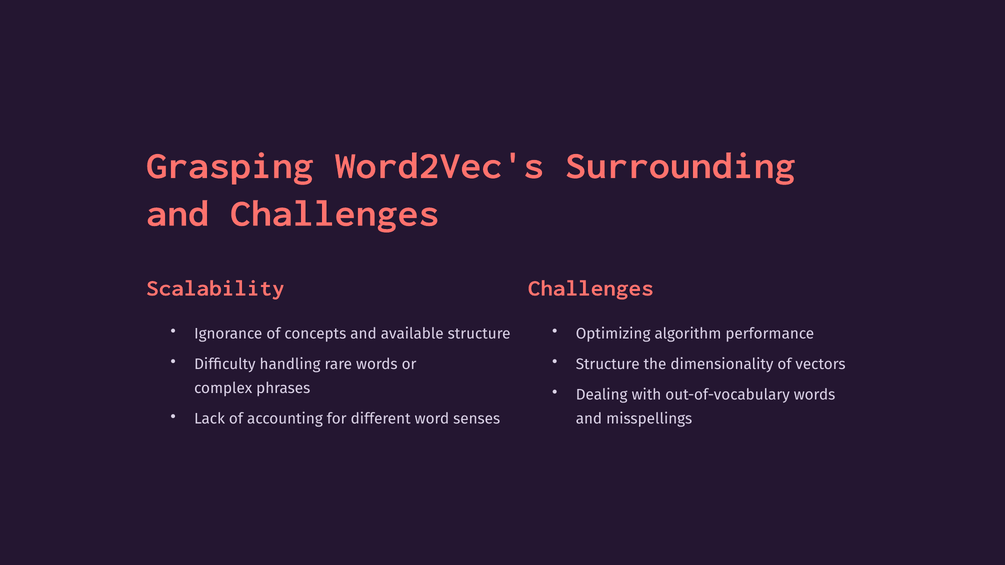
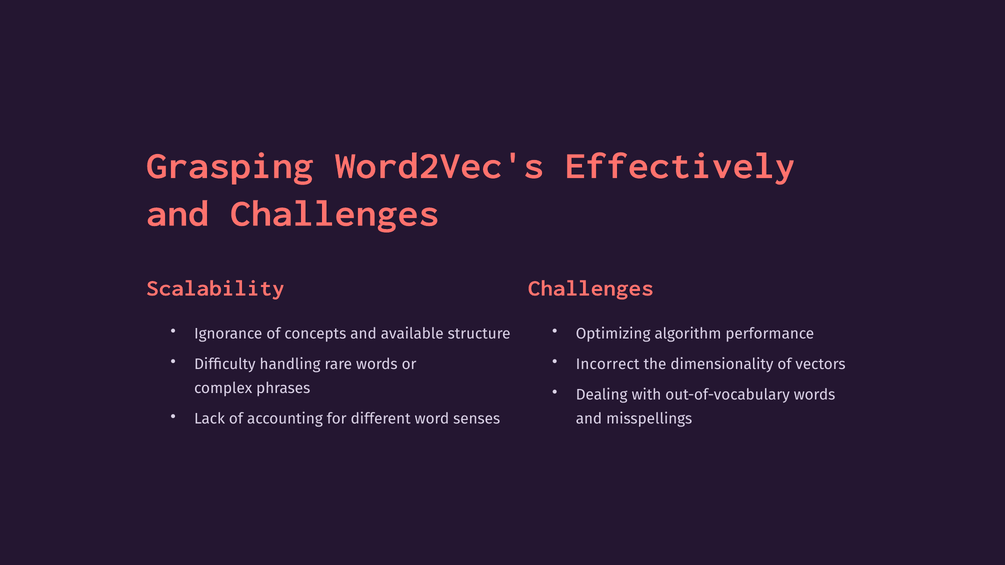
Surrounding: Surrounding -> Effectively
Structure at (608, 364): Structure -> Incorrect
